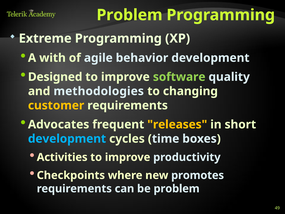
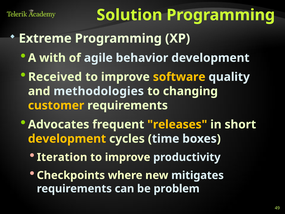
Problem at (130, 15): Problem -> Solution
Designed: Designed -> Received
software colour: light green -> yellow
development at (67, 139) colour: light blue -> yellow
Activities: Activities -> Iteration
promotes: promotes -> mitigates
